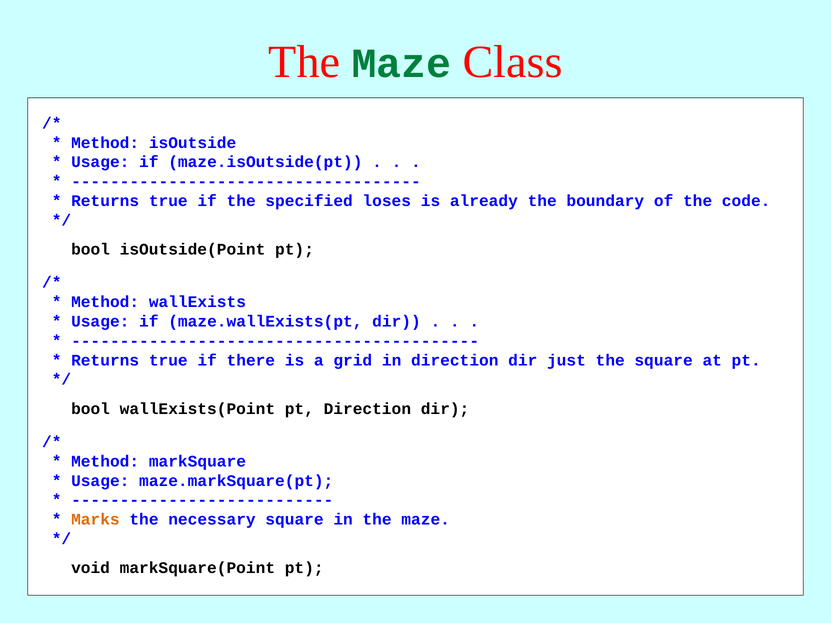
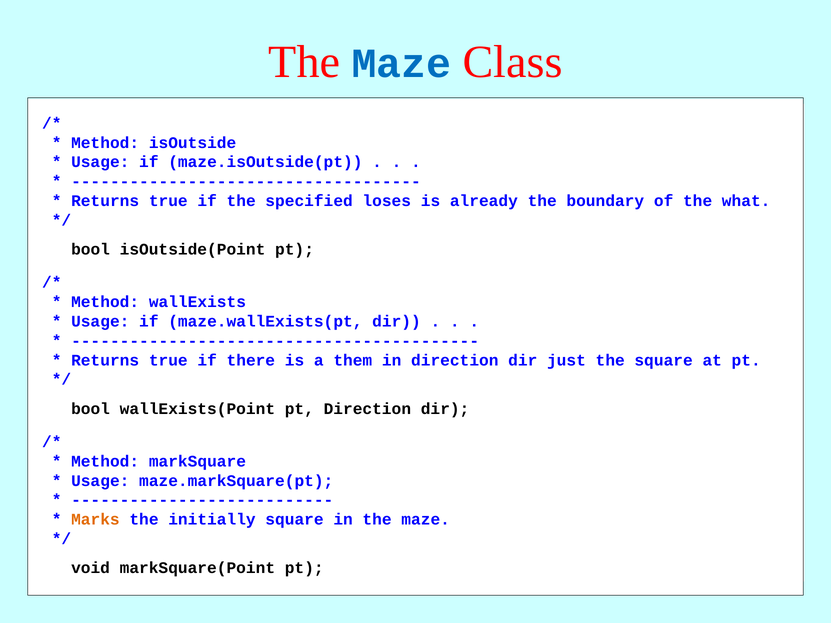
Maze at (401, 64) colour: green -> blue
code: code -> what
grid: grid -> them
necessary: necessary -> initially
